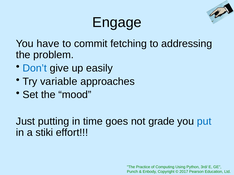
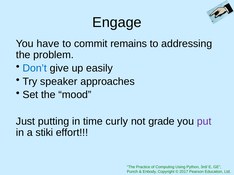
fetching: fetching -> remains
variable: variable -> speaker
goes: goes -> curly
put colour: blue -> purple
